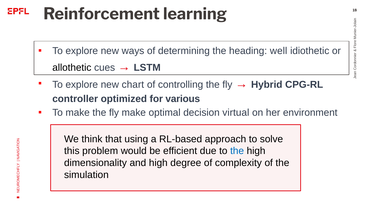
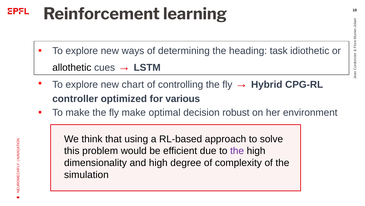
well: well -> task
virtual: virtual -> robust
the at (237, 150) colour: blue -> purple
